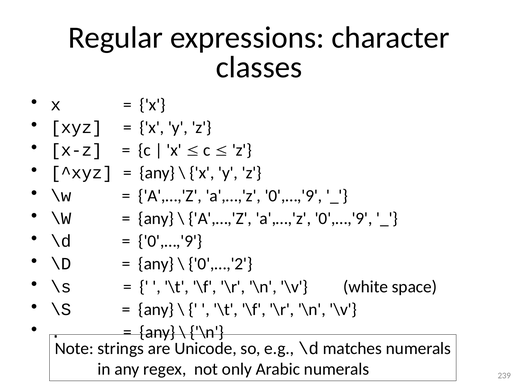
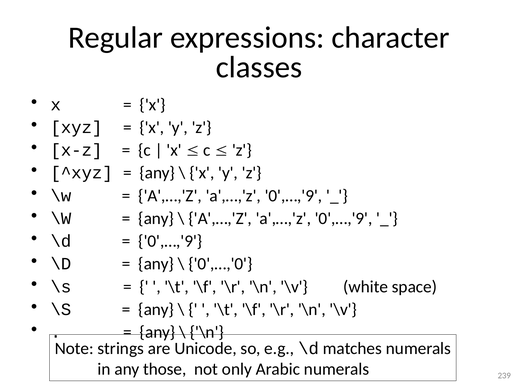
0',…,'2: 0',…,'2 -> 0',…,'0
regex: regex -> those
